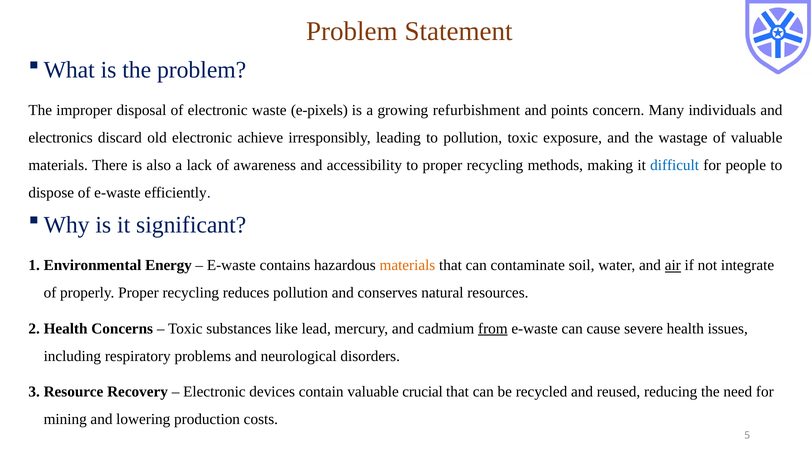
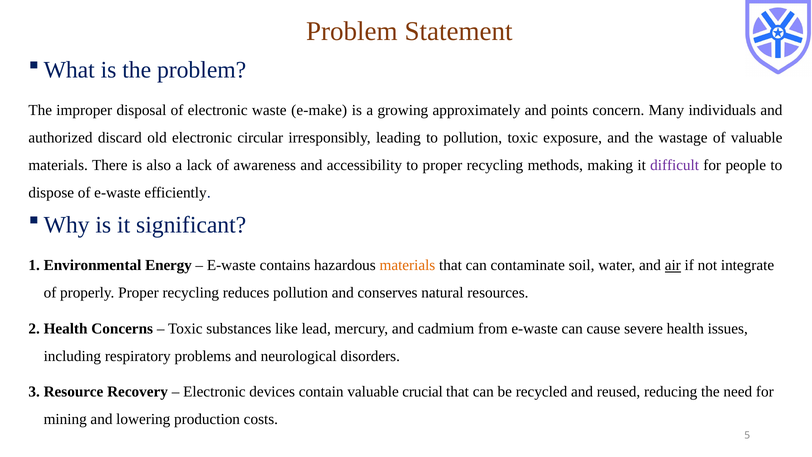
e-pixels: e-pixels -> e-make
refurbishment: refurbishment -> approximately
electronics: electronics -> authorized
achieve: achieve -> circular
difficult colour: blue -> purple
from underline: present -> none
